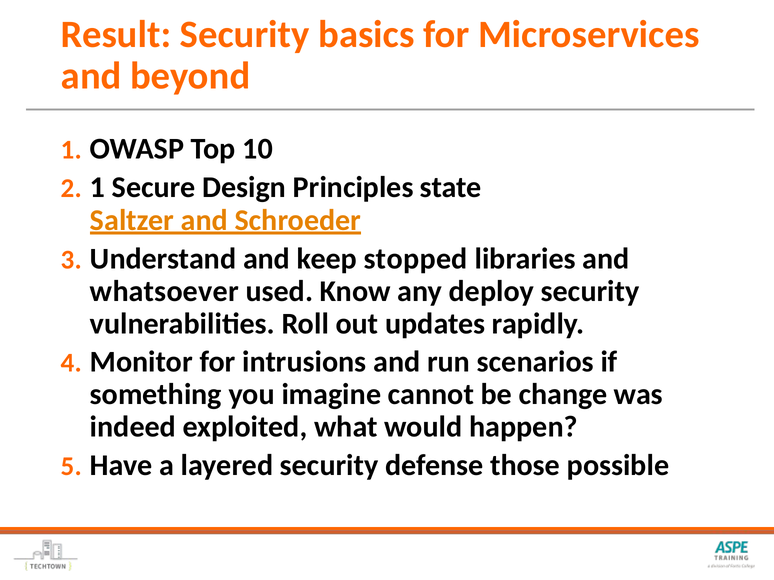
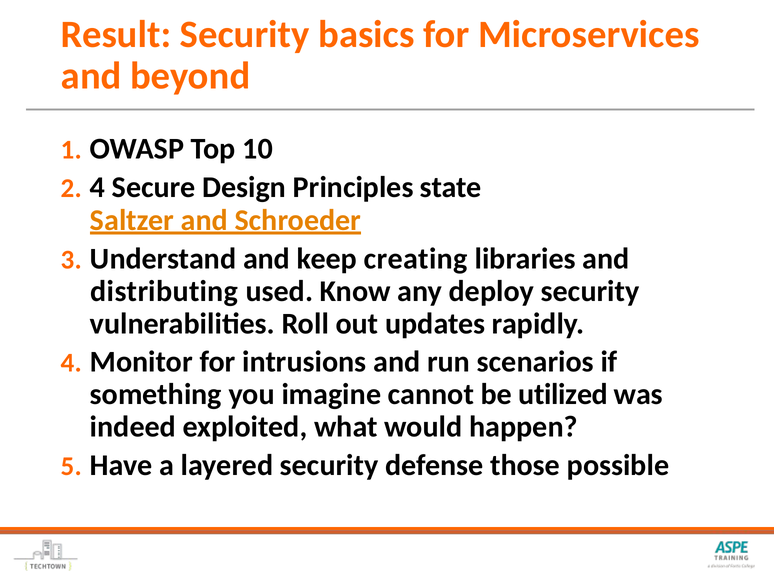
1 at (98, 187): 1 -> 4
stopped: stopped -> creating
whatsoever: whatsoever -> distributing
change: change -> utilized
